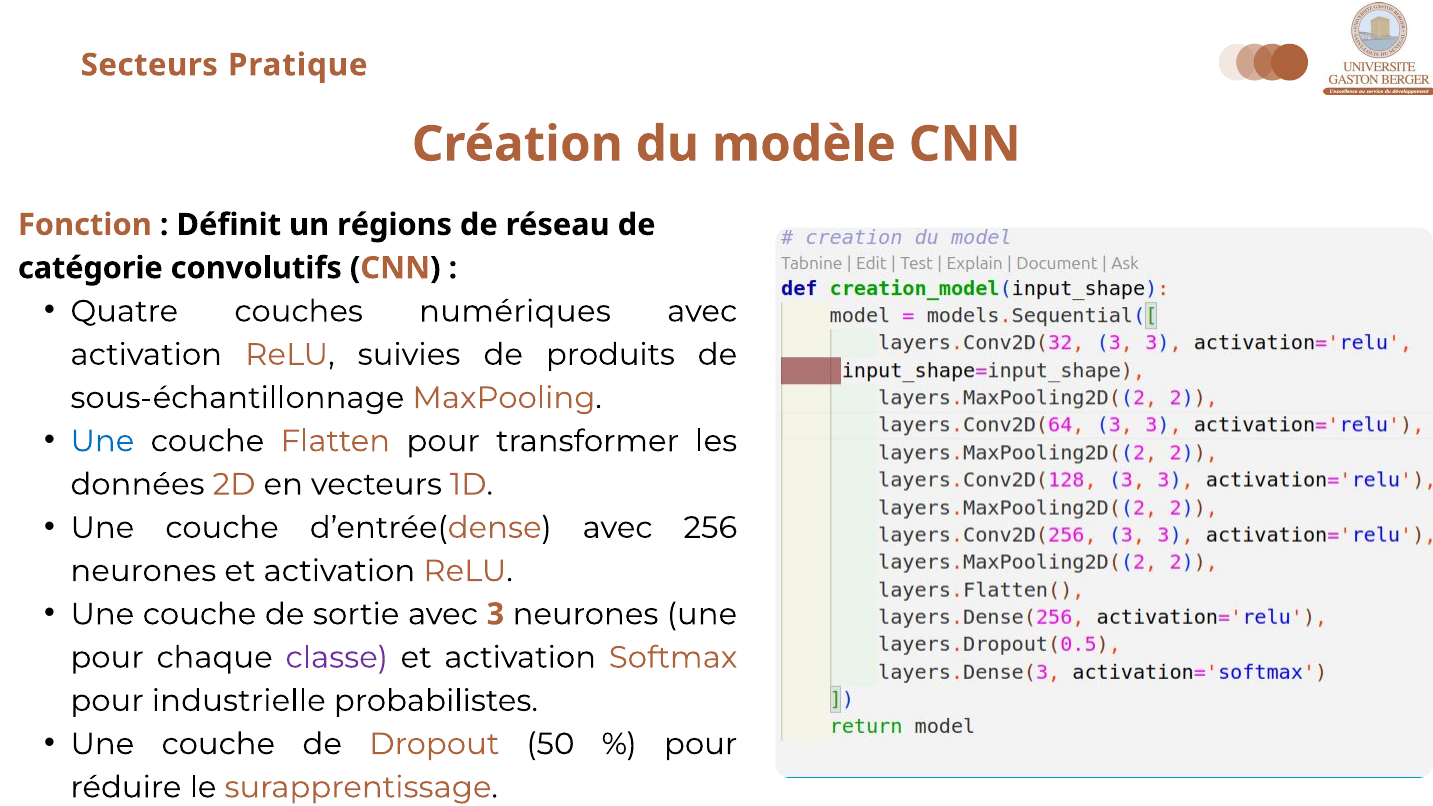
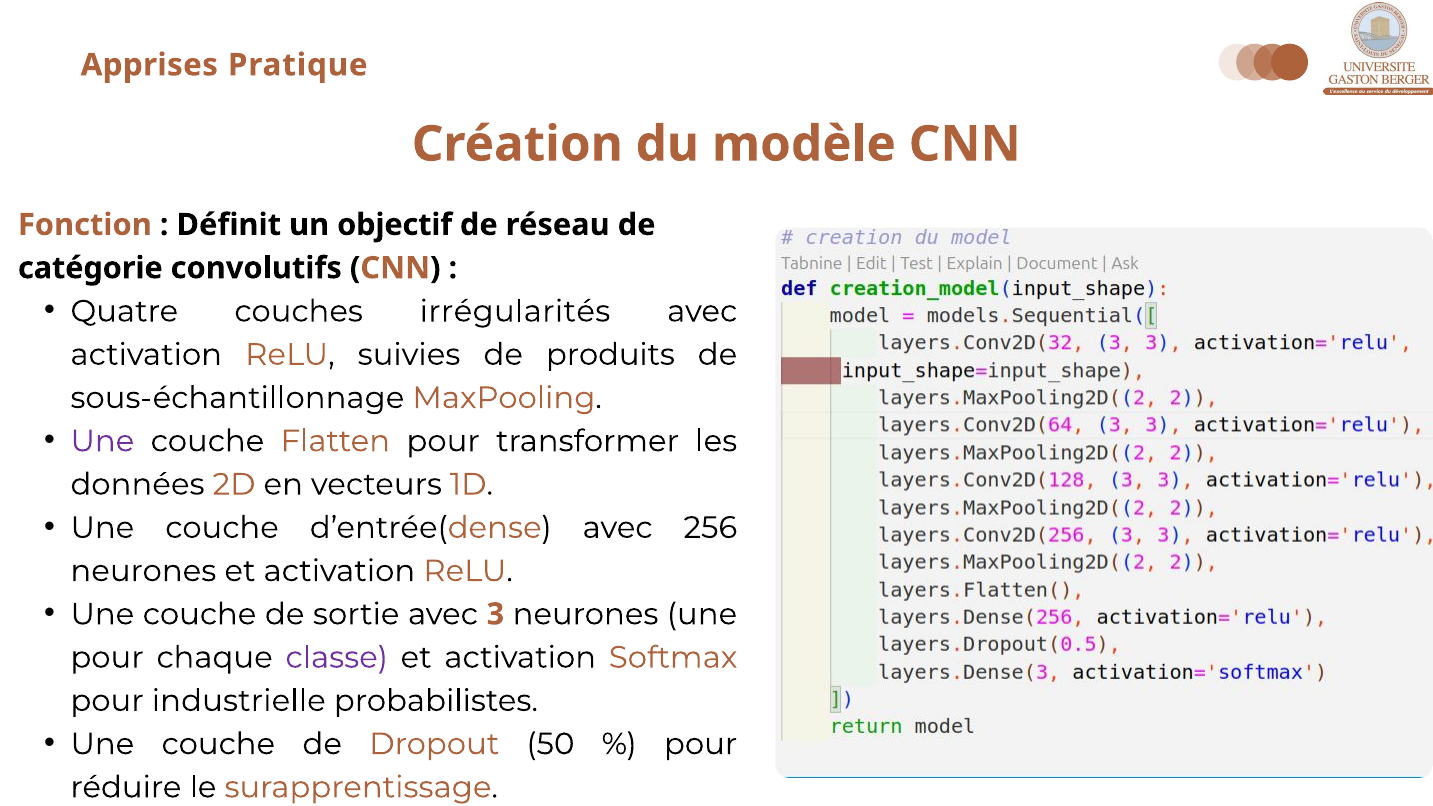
Secteurs: Secteurs -> Apprises
régions: régions -> objectif
numériques: numériques -> irrégularités
Une at (102, 441) colour: blue -> purple
